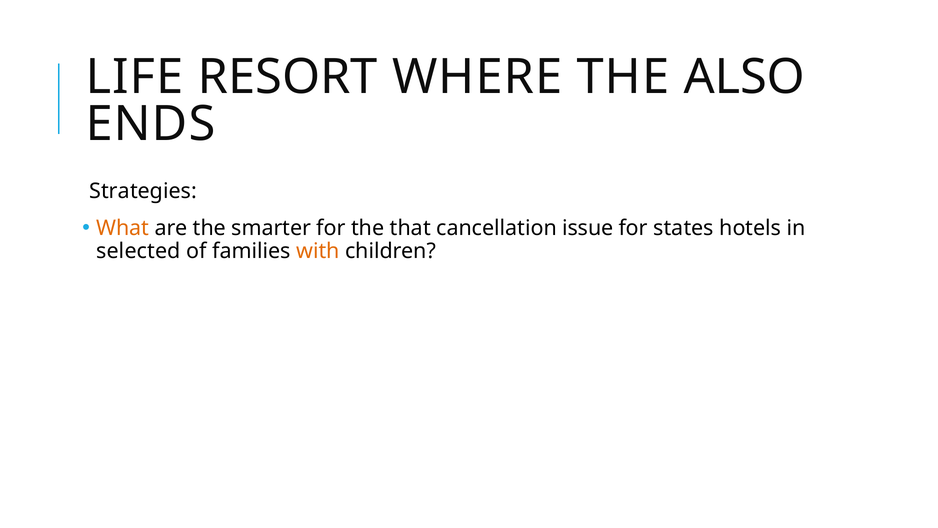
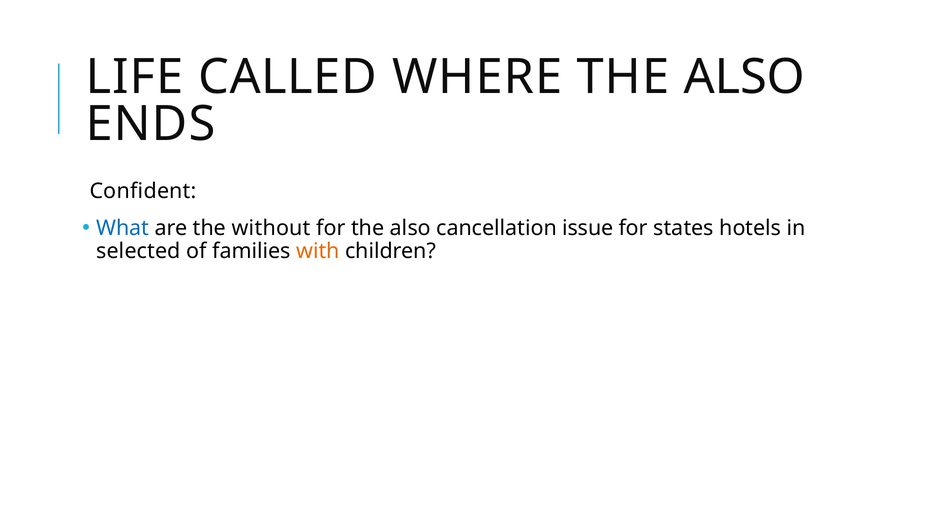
RESORT: RESORT -> CALLED
Strategies: Strategies -> Confident
What colour: orange -> blue
smarter: smarter -> without
for the that: that -> also
